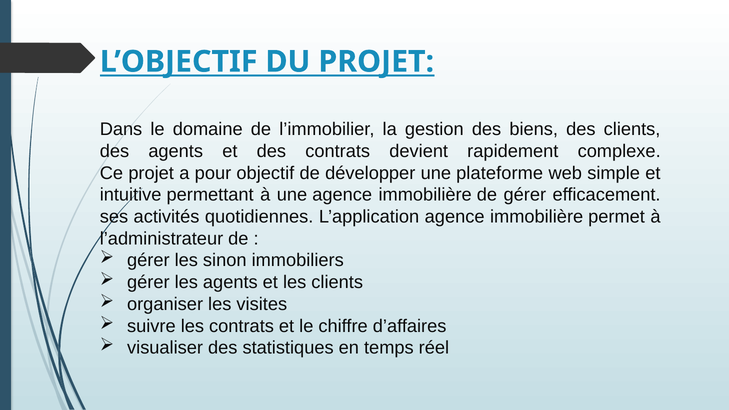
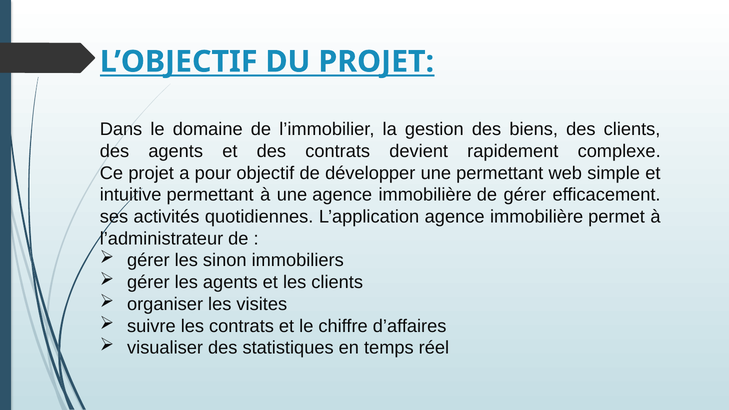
une plateforme: plateforme -> permettant
